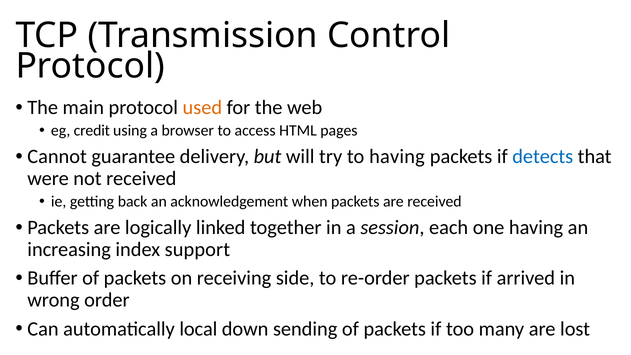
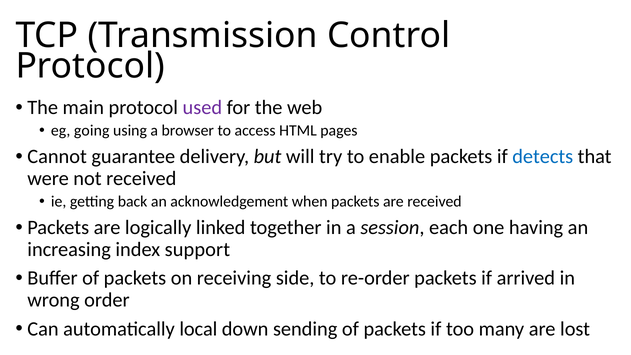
used colour: orange -> purple
credit: credit -> going
to having: having -> enable
